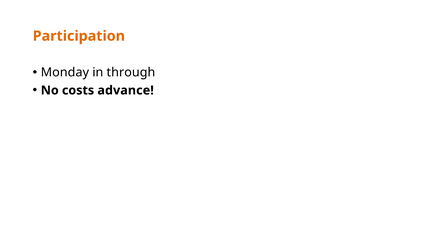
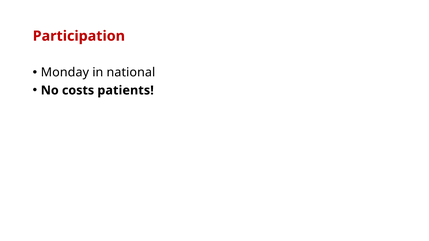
Participation colour: orange -> red
through: through -> national
advance: advance -> patients
